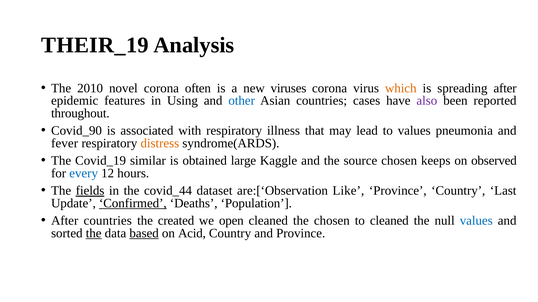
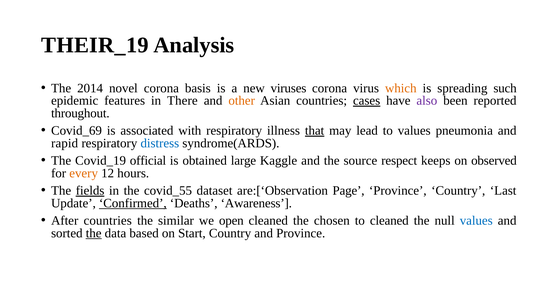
2010: 2010 -> 2014
often: often -> basis
spreading after: after -> such
Using: Using -> There
other colour: blue -> orange
cases underline: none -> present
Covid_90: Covid_90 -> Covid_69
that underline: none -> present
fever: fever -> rapid
distress colour: orange -> blue
similar: similar -> official
source chosen: chosen -> respect
every colour: blue -> orange
covid_44: covid_44 -> covid_55
Like: Like -> Page
Population: Population -> Awareness
created: created -> similar
based underline: present -> none
Acid: Acid -> Start
